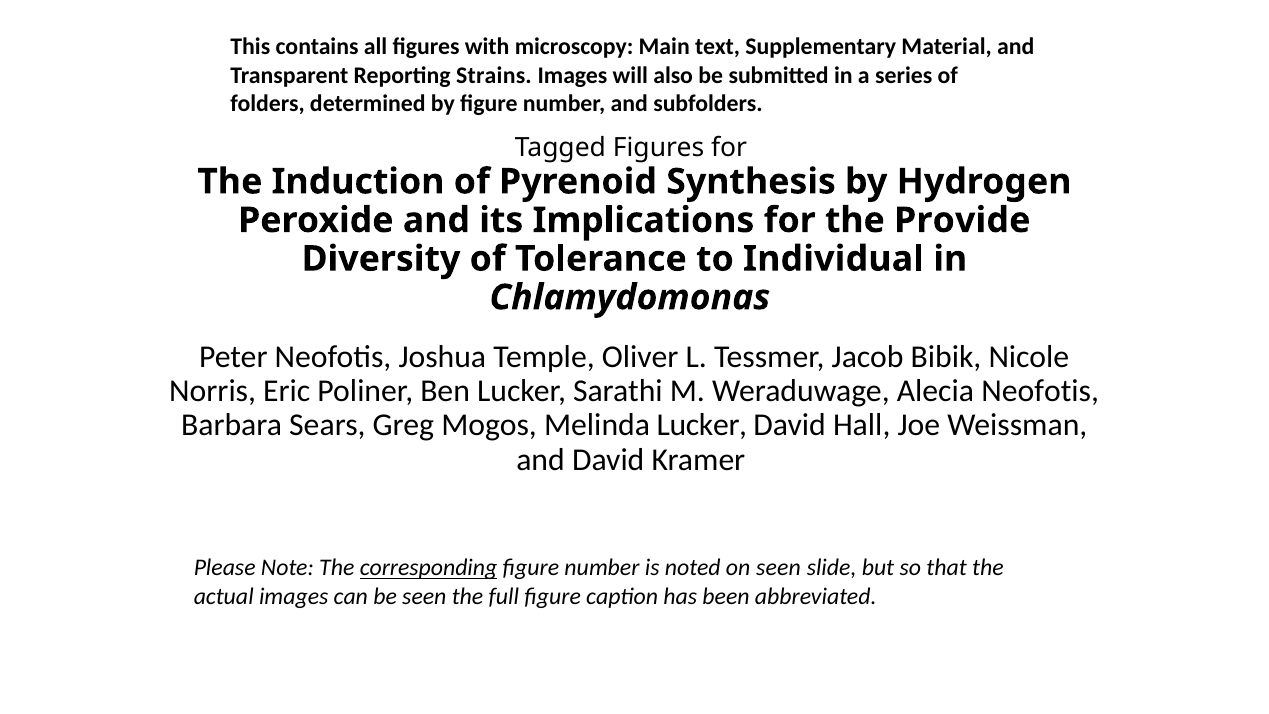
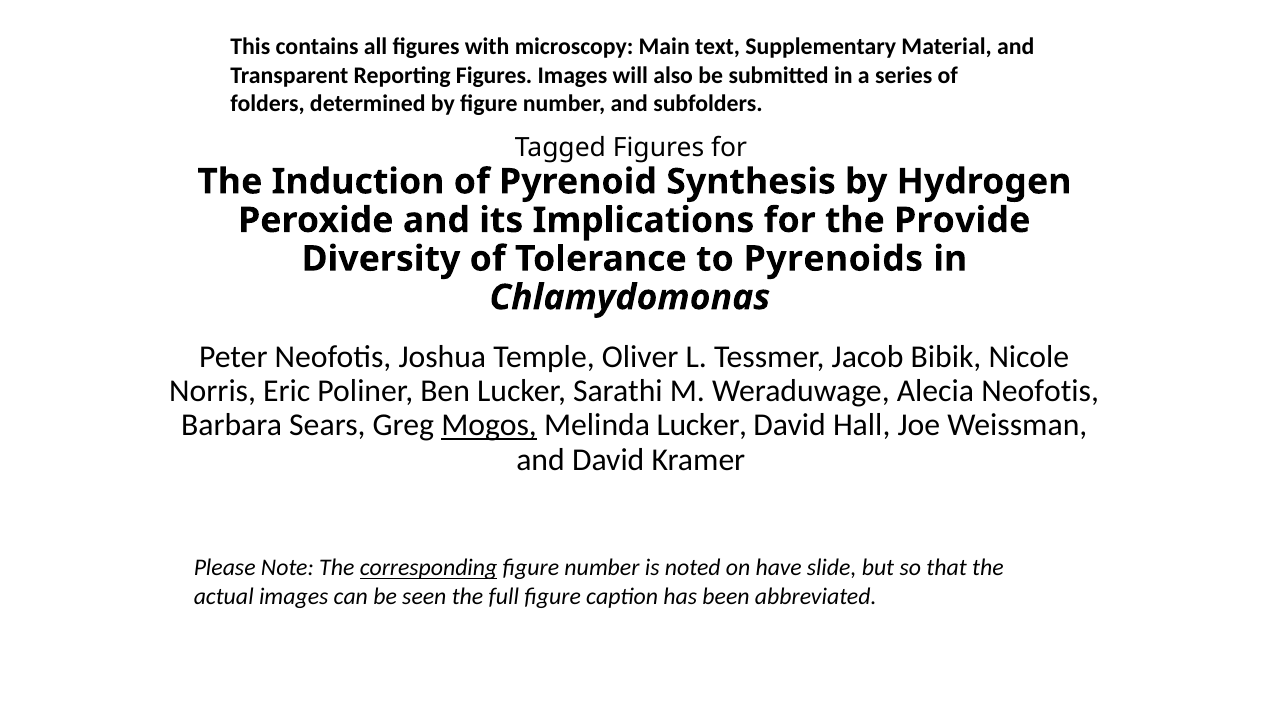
Reporting Strains: Strains -> Figures
Individual: Individual -> Pyrenoids
Mogos underline: none -> present
on seen: seen -> have
